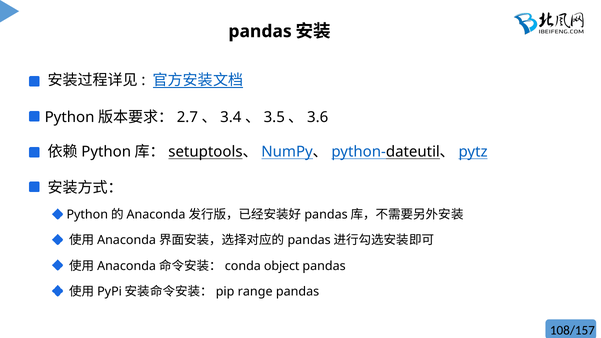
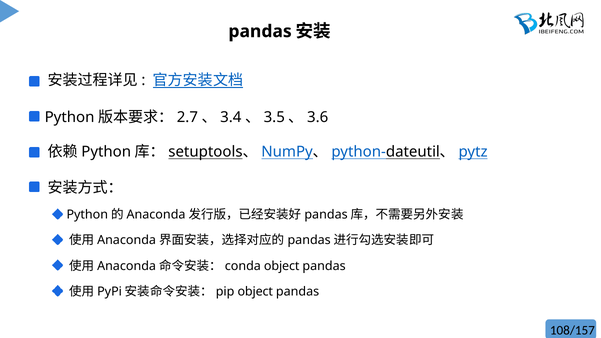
range at (255, 292): range -> object
